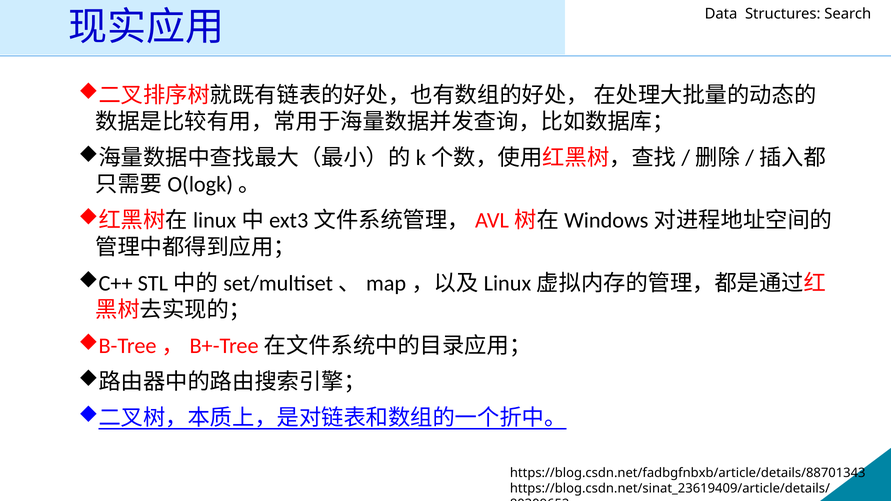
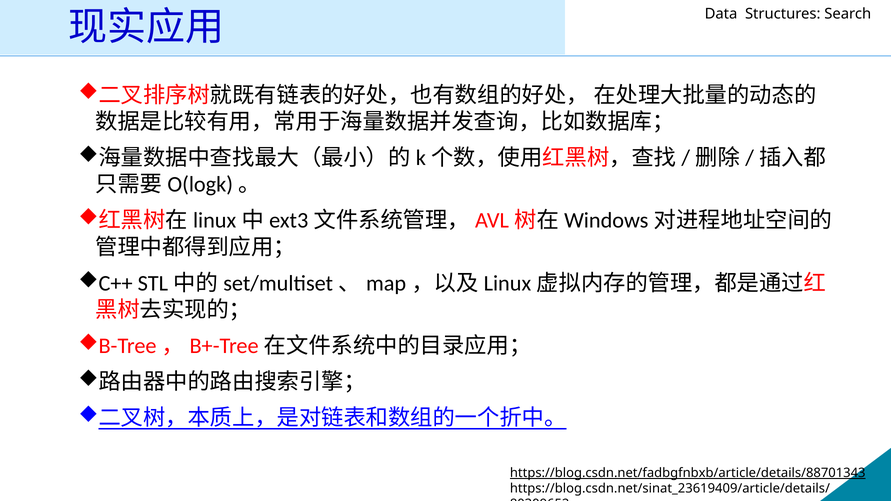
https://blog.csdn.net/fadbgfnbxb/article/details/88701343 underline: none -> present
